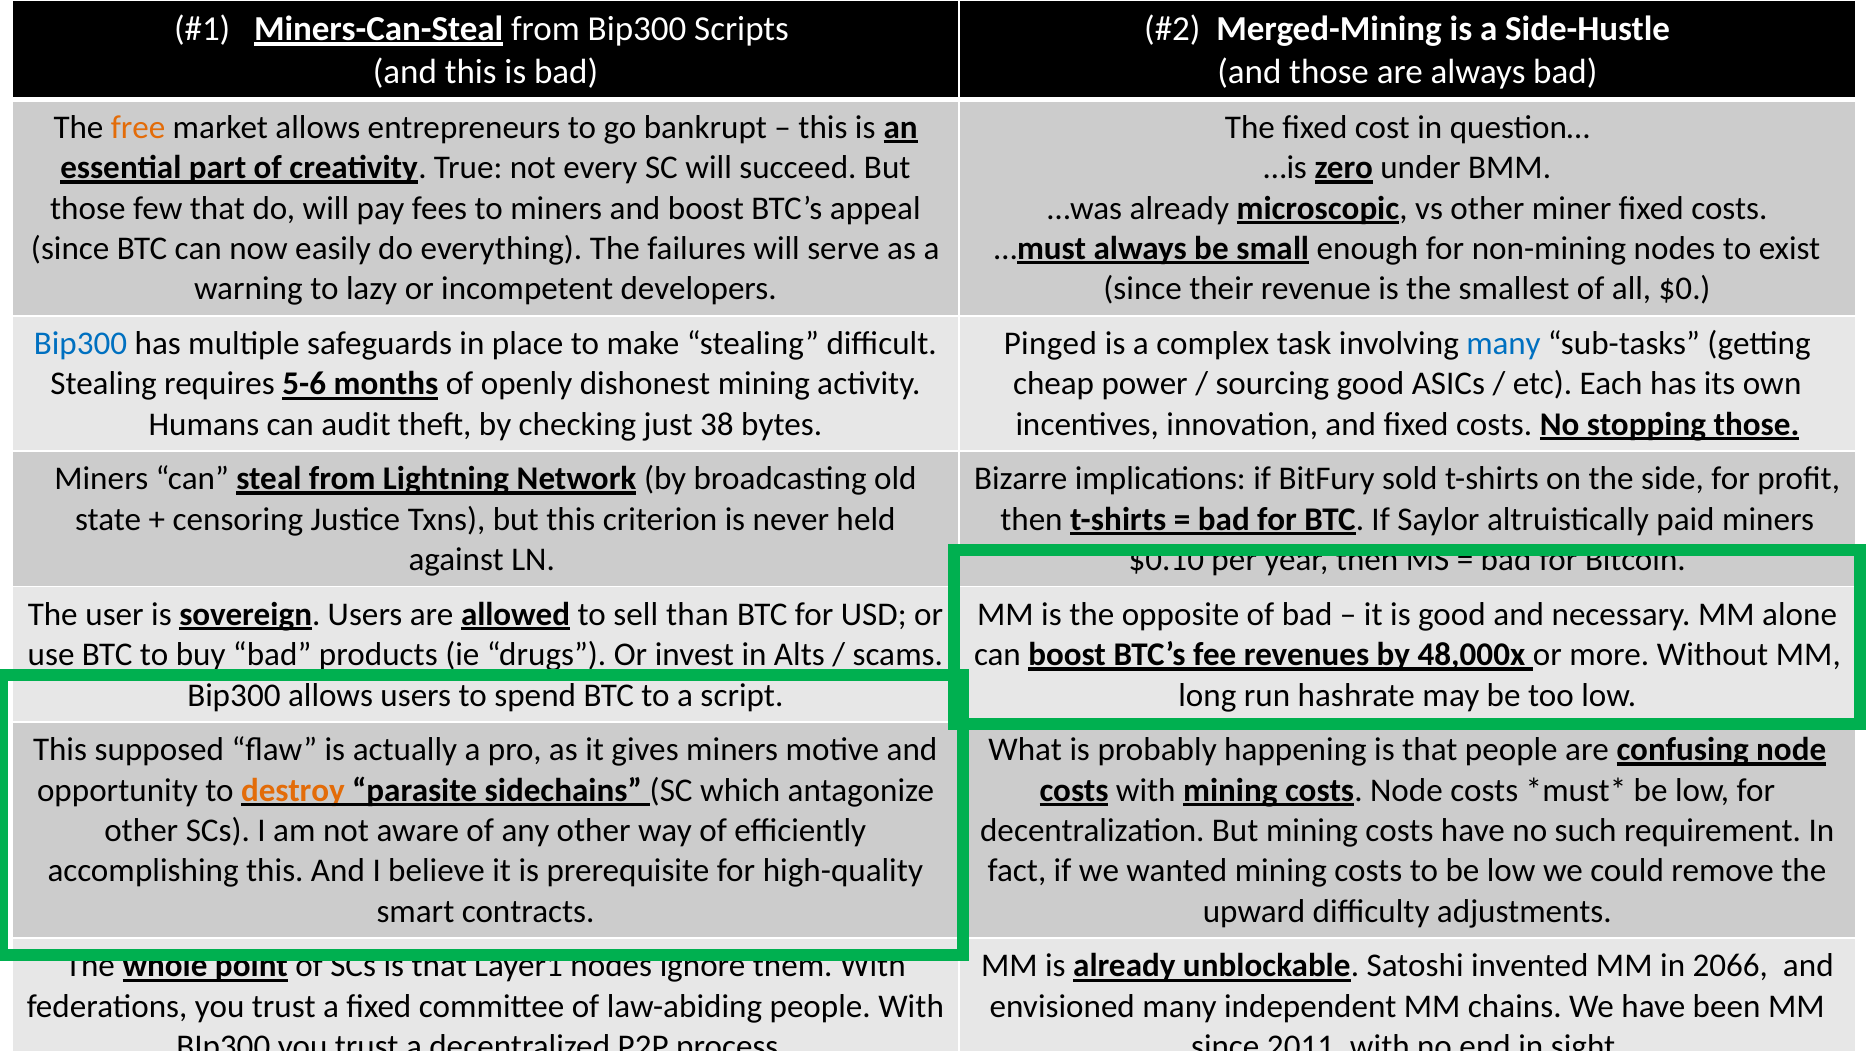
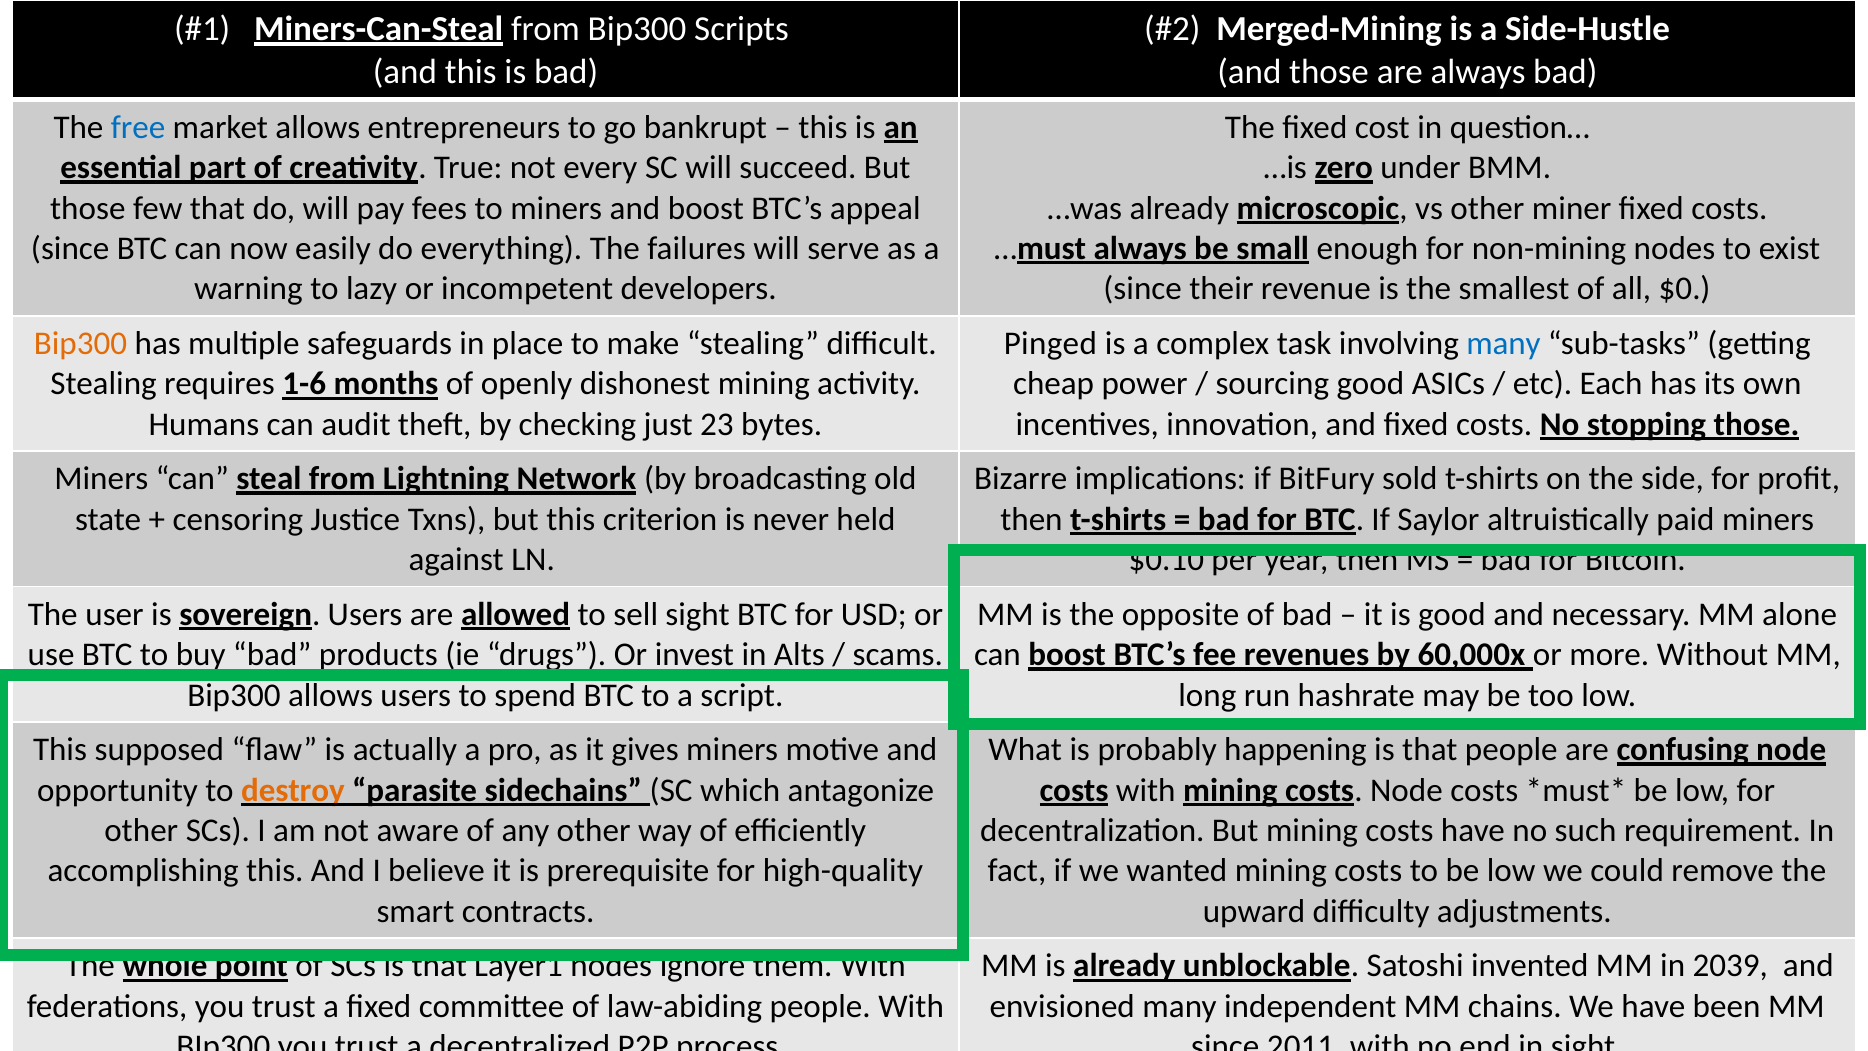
free colour: orange -> blue
Bip300 at (80, 343) colour: blue -> orange
5-6: 5-6 -> 1-6
38: 38 -> 23
sell than: than -> sight
48,000x: 48,000x -> 60,000x
2066: 2066 -> 2039
